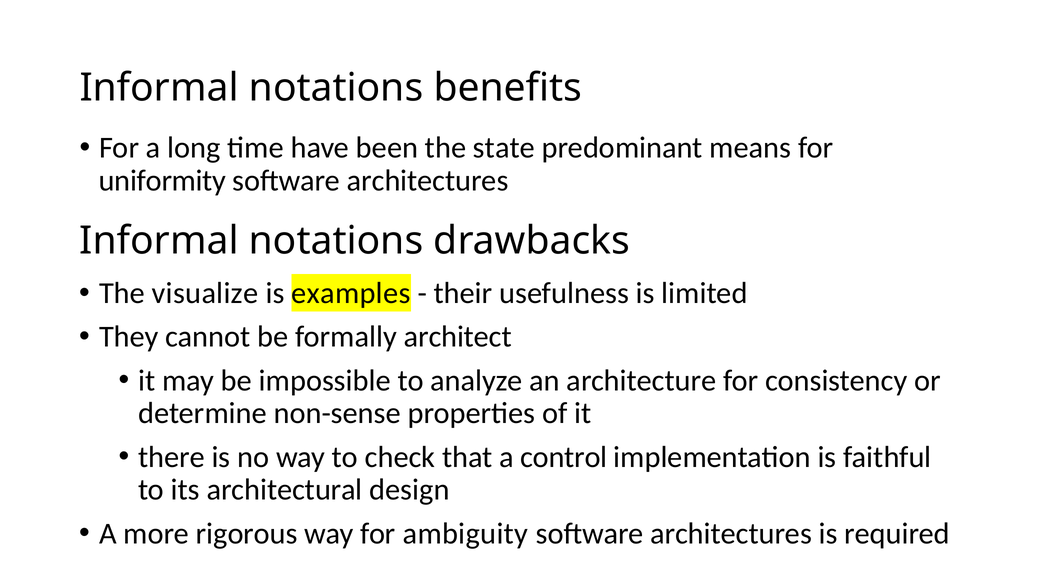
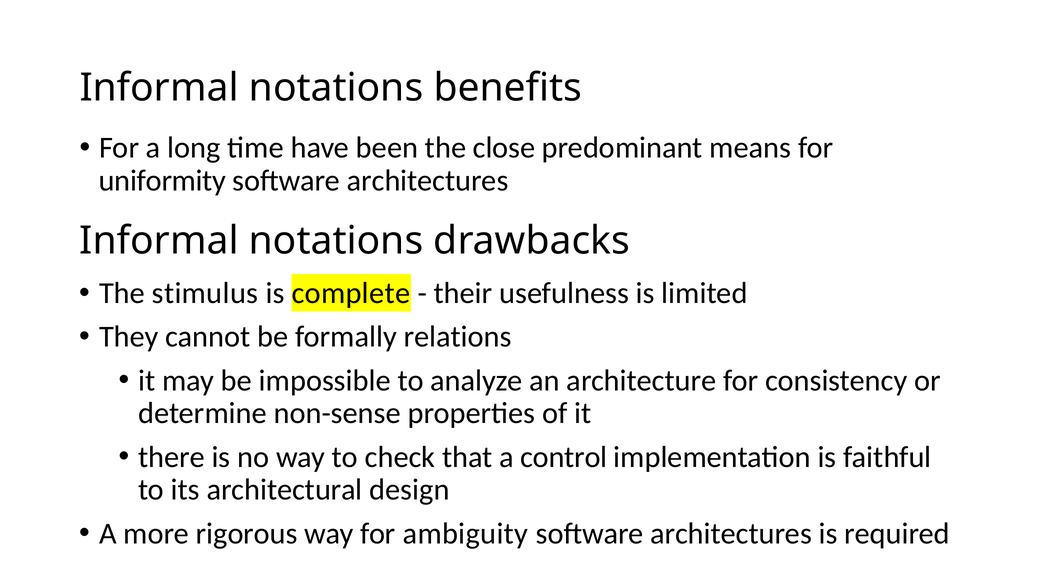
state: state -> close
visualize: visualize -> stimulus
examples: examples -> complete
architect: architect -> relations
